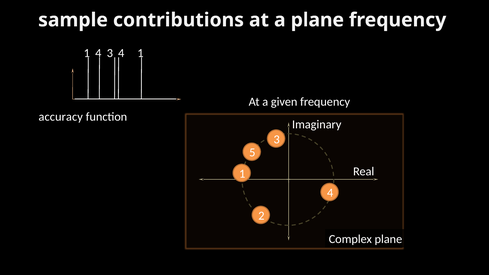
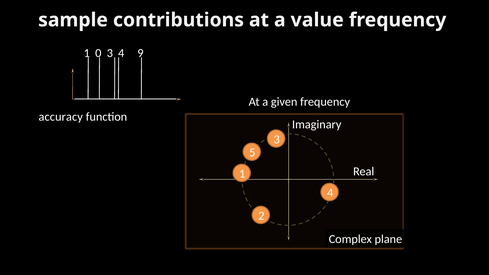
a plane: plane -> value
1 4: 4 -> 0
3 4 1: 1 -> 9
